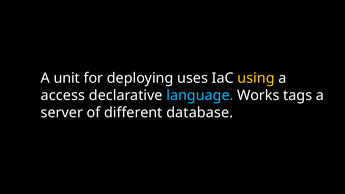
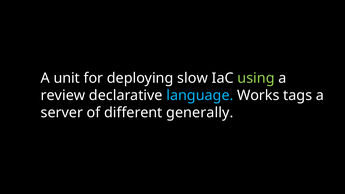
uses: uses -> slow
using colour: yellow -> light green
access: access -> review
database: database -> generally
